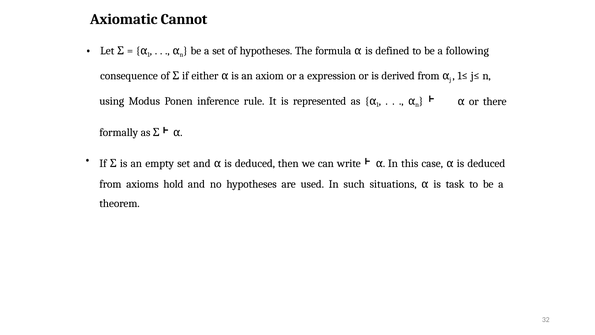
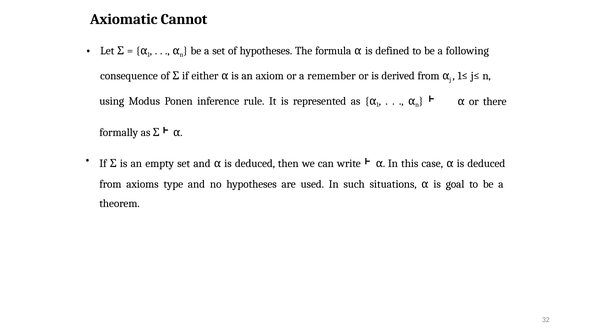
expression: expression -> remember
hold: hold -> type
task: task -> goal
